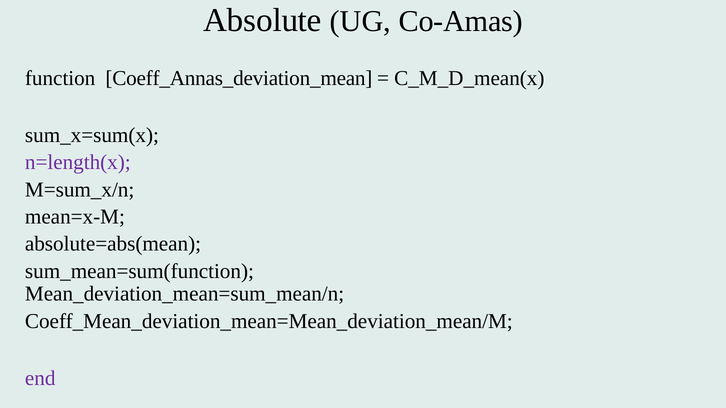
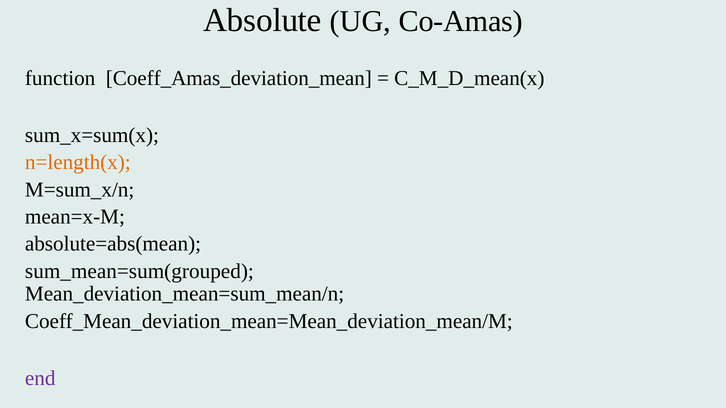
Coeff_Annas_deviation_mean: Coeff_Annas_deviation_mean -> Coeff_Amas_deviation_mean
n=length(x colour: purple -> orange
sum_mean=sum(function: sum_mean=sum(function -> sum_mean=sum(grouped
